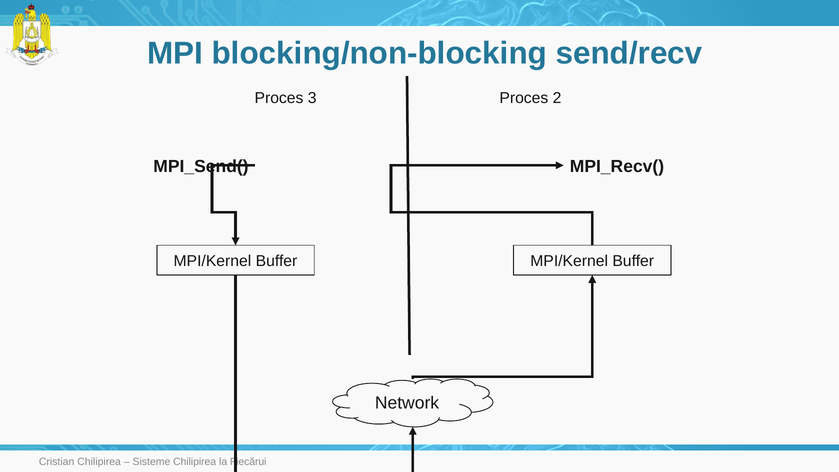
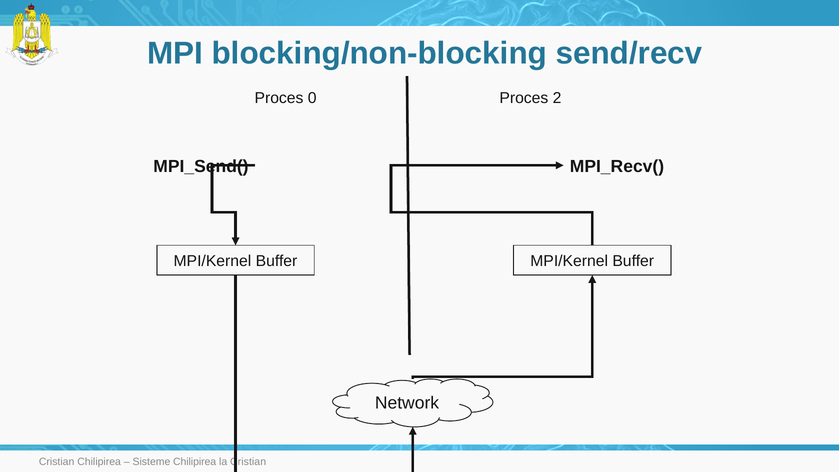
3: 3 -> 0
la Fiecărui: Fiecărui -> Cristian
